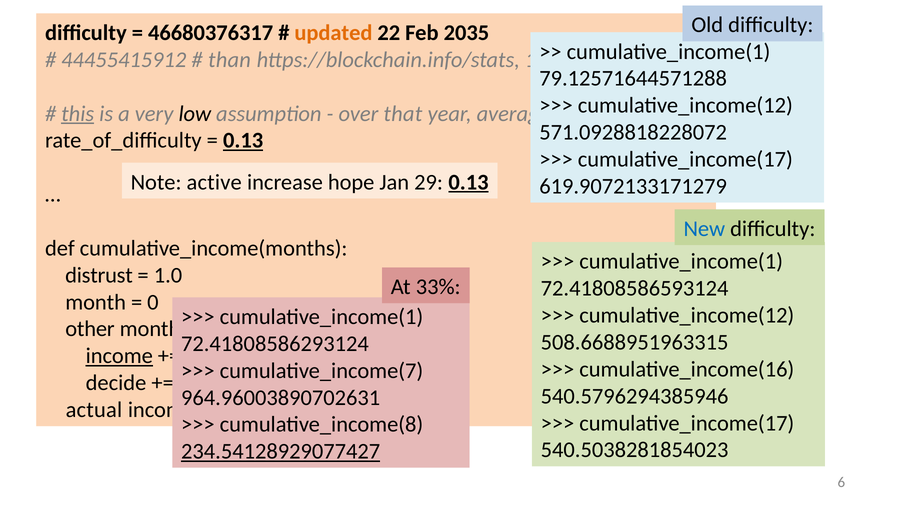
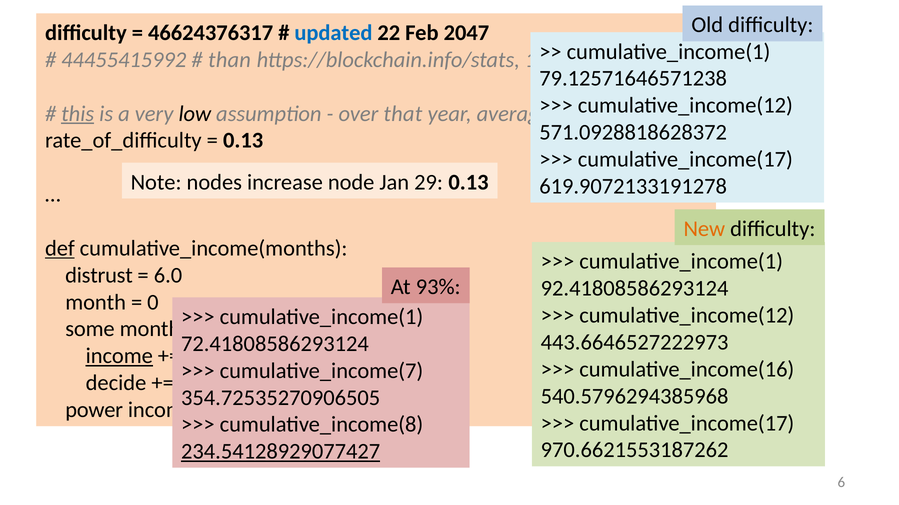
46680376317: 46680376317 -> 46624376317
updated colour: orange -> blue
2035: 2035 -> 2047
44455415912: 44455415912 -> 44455415992
79.12571644571288: 79.12571644571288 -> 79.12571646571238
571.0928818228072: 571.0928818228072 -> 571.0928818628372
0.13 at (243, 141) underline: present -> none
active: active -> nodes
hope: hope -> node
0.13 at (468, 182) underline: present -> none
619.9072133171279: 619.9072133171279 -> 619.9072133191278
New colour: blue -> orange
def underline: none -> present
1.0: 1.0 -> 6.0
33%: 33% -> 93%
72.41808586593124: 72.41808586593124 -> 92.41808586293124
other: other -> some
508.6688951963315: 508.6688951963315 -> 443.6646527222973
540.5796294385946: 540.5796294385946 -> 540.5796294385968
964.96003890702631: 964.96003890702631 -> 354.72535270906505
actual: actual -> power
540.5038281854023: 540.5038281854023 -> 970.6621553187262
